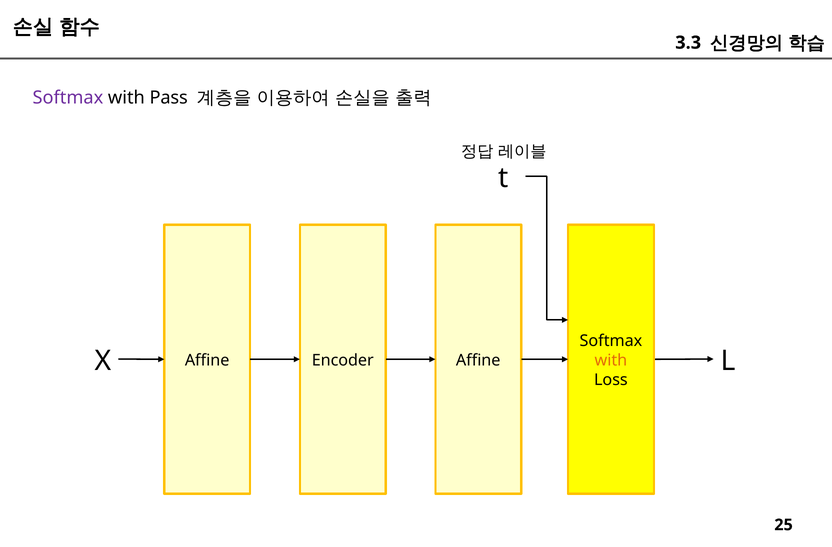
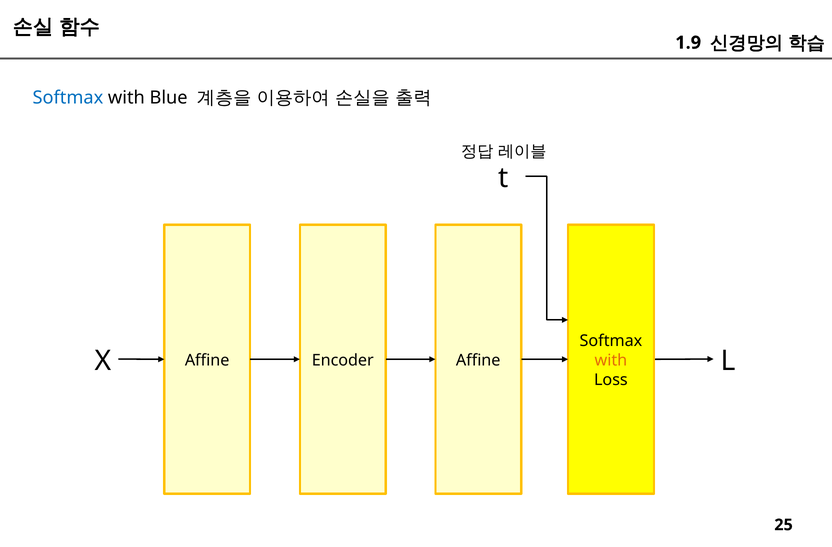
3.3: 3.3 -> 1.9
Softmax at (68, 98) colour: purple -> blue
Pass: Pass -> Blue
